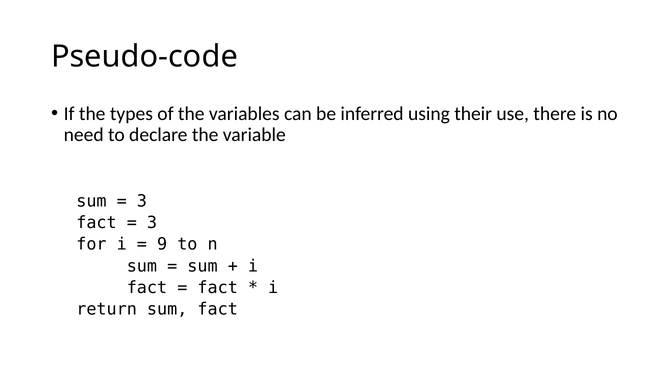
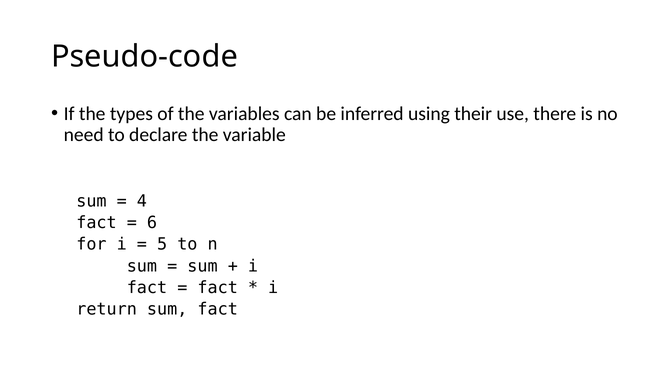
3 at (142, 201): 3 -> 4
3 at (152, 222): 3 -> 6
9: 9 -> 5
